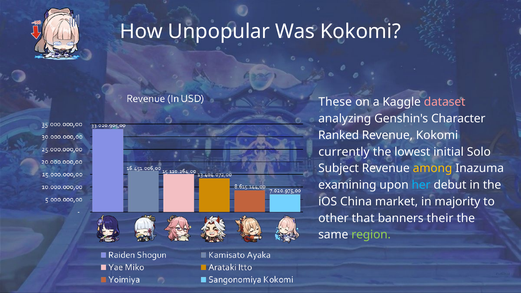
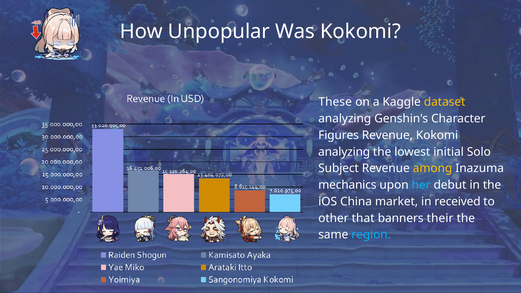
dataset colour: pink -> yellow
Ranked: Ranked -> Figures
currently at (344, 152): currently -> analyzing
examining: examining -> mechanics
majority: majority -> received
region colour: light green -> light blue
